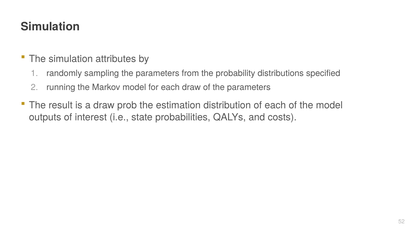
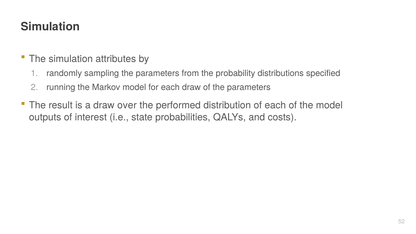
prob: prob -> over
estimation: estimation -> performed
